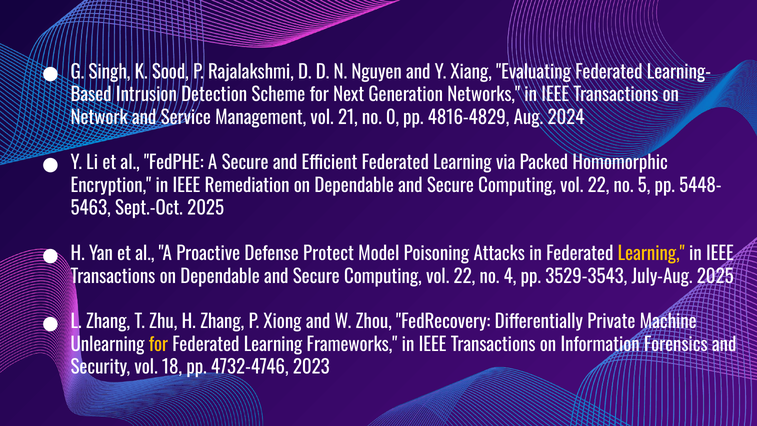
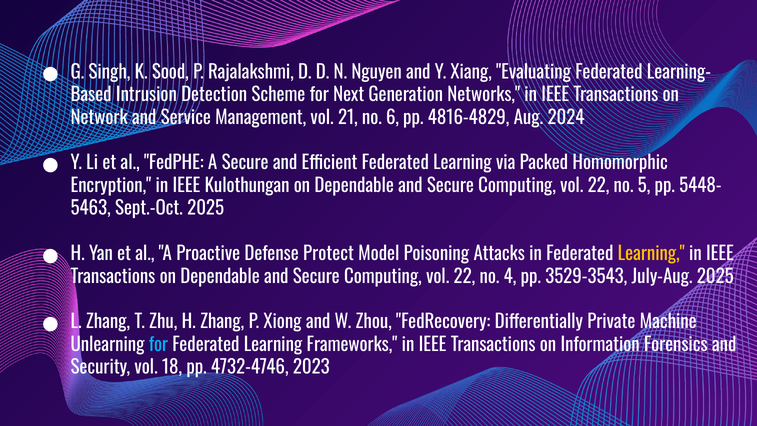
0: 0 -> 6
Remediation: Remediation -> Kulothungan
for at (158, 345) colour: yellow -> light blue
